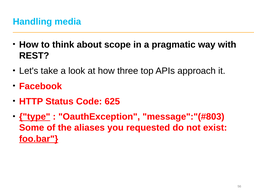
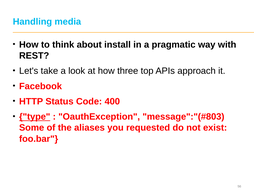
scope: scope -> install
625: 625 -> 400
foo.bar underline: present -> none
